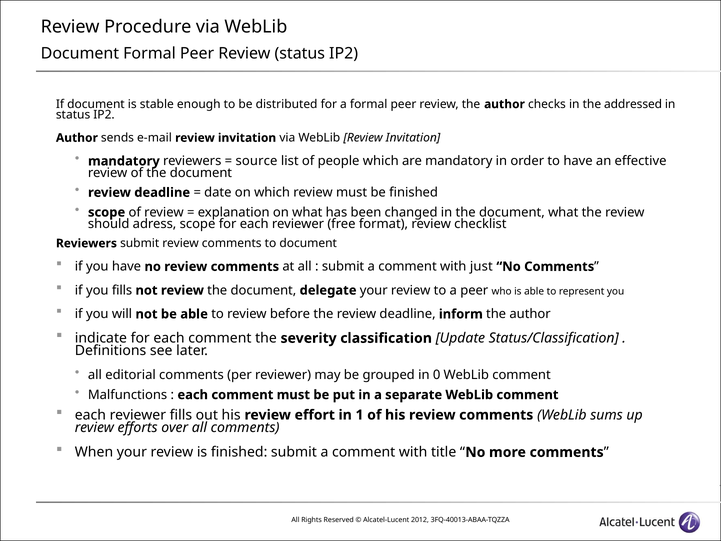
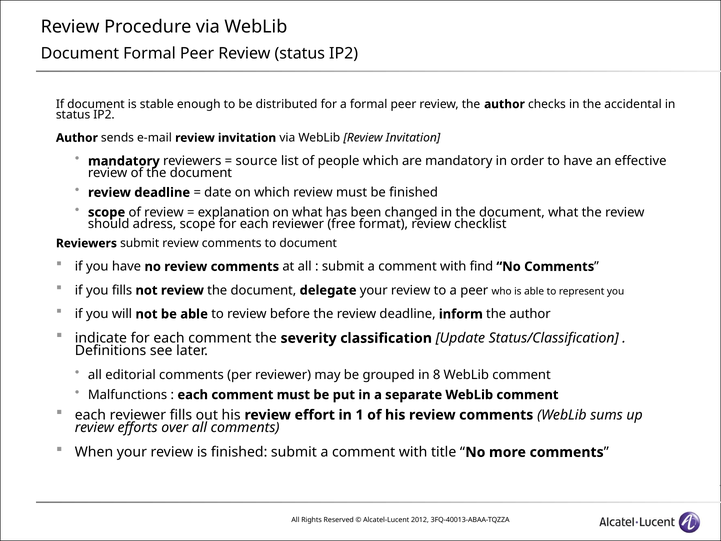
addressed: addressed -> accidental
just: just -> find
0: 0 -> 8
